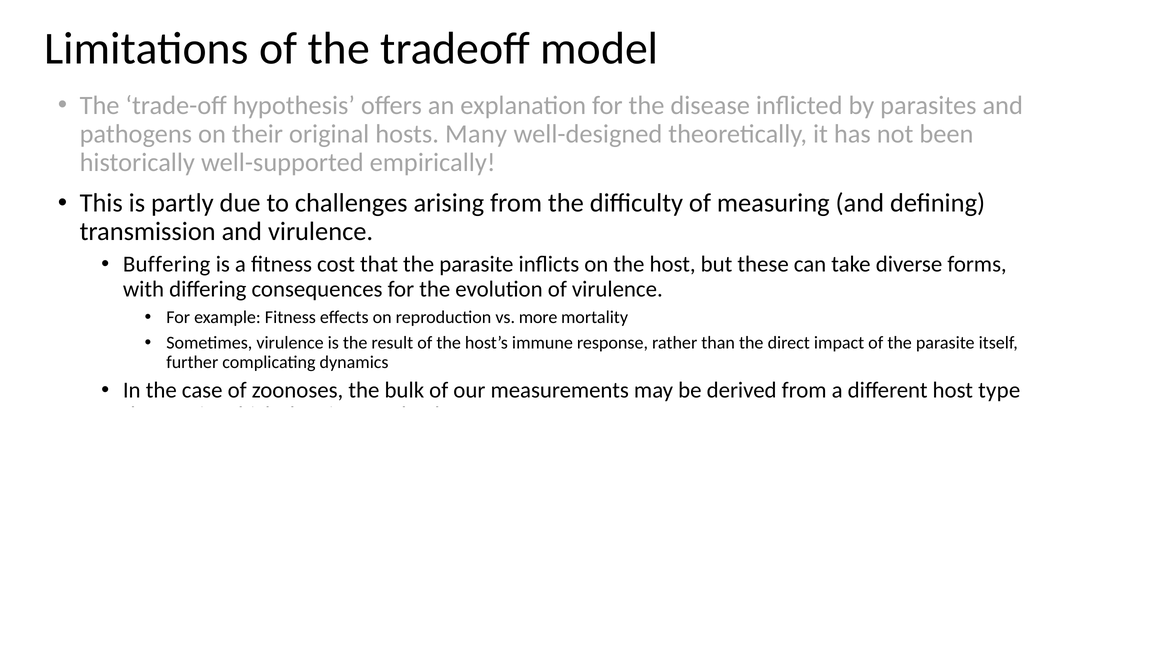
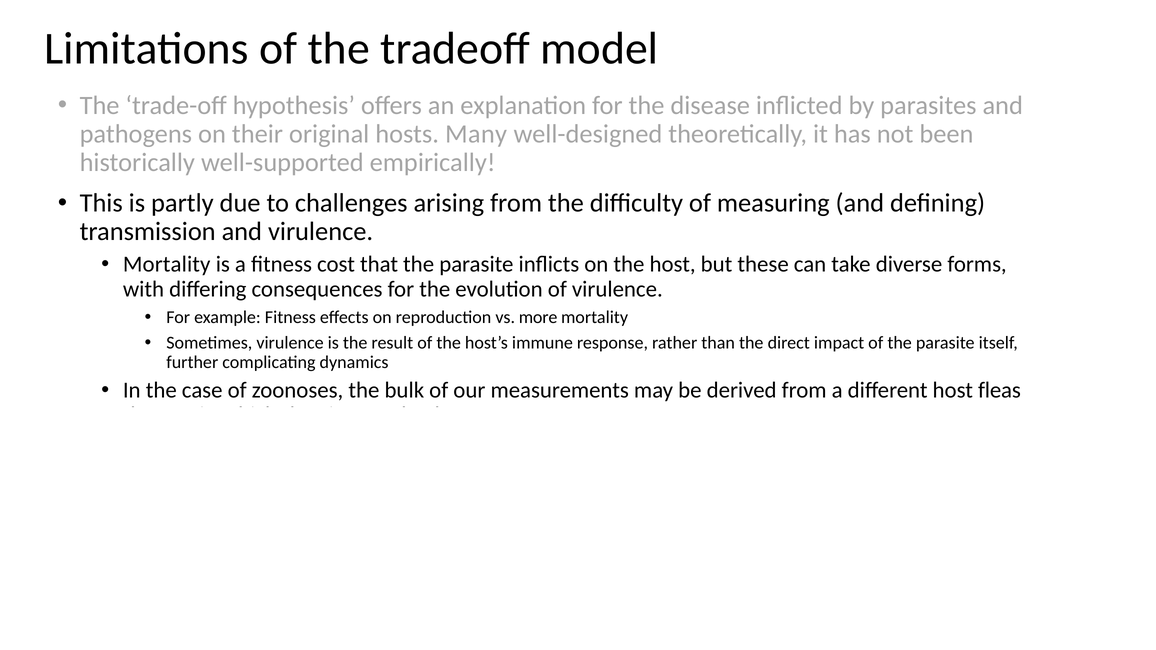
Buffering at (167, 264): Buffering -> Mortality
type: type -> fleas
